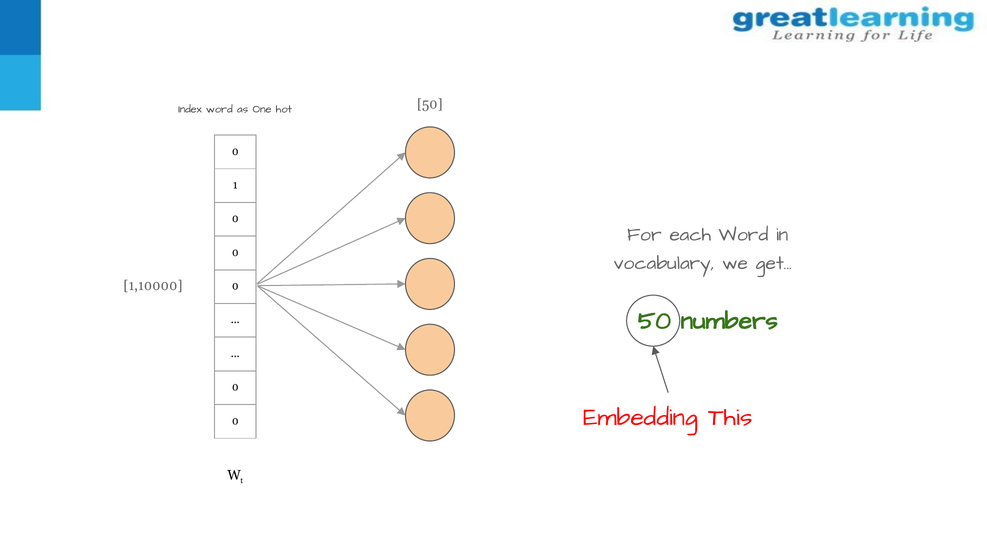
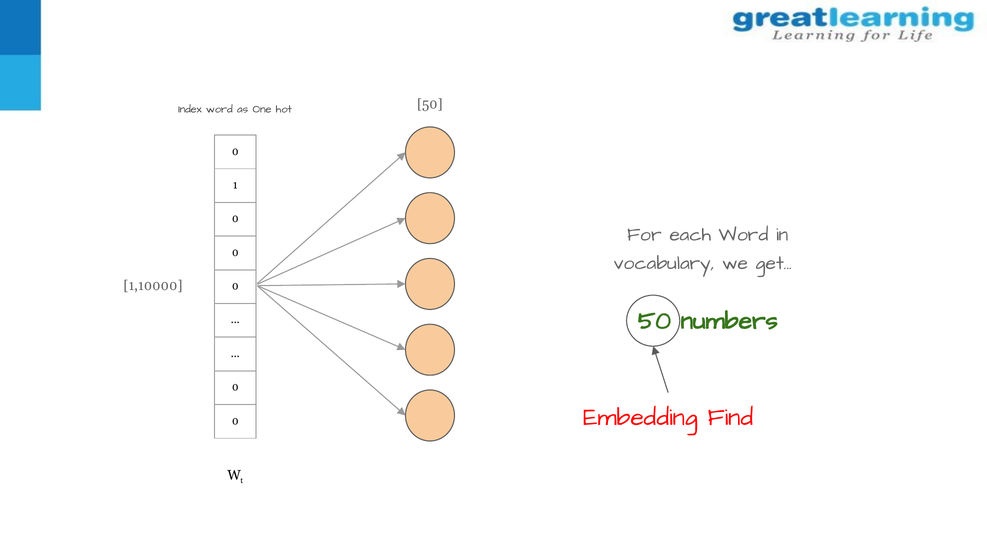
This: This -> Find
